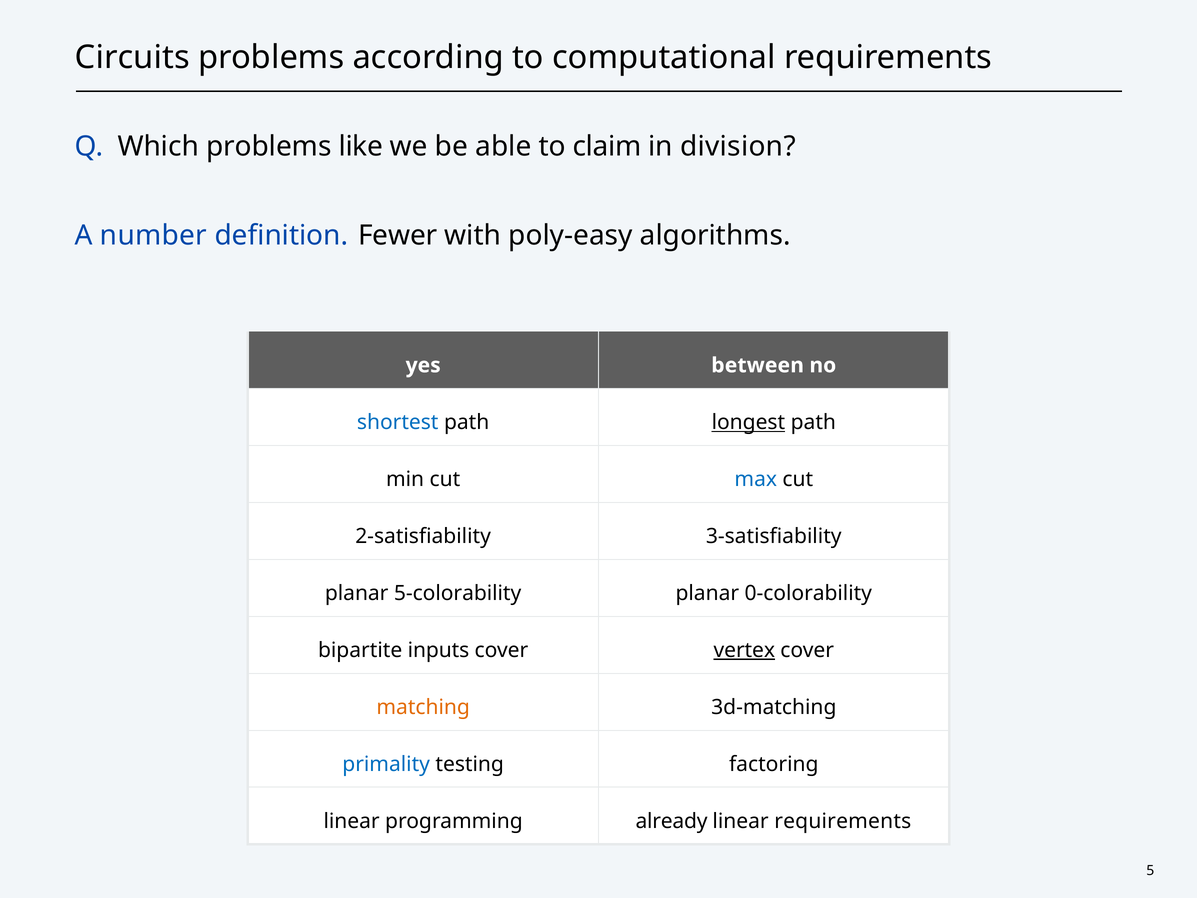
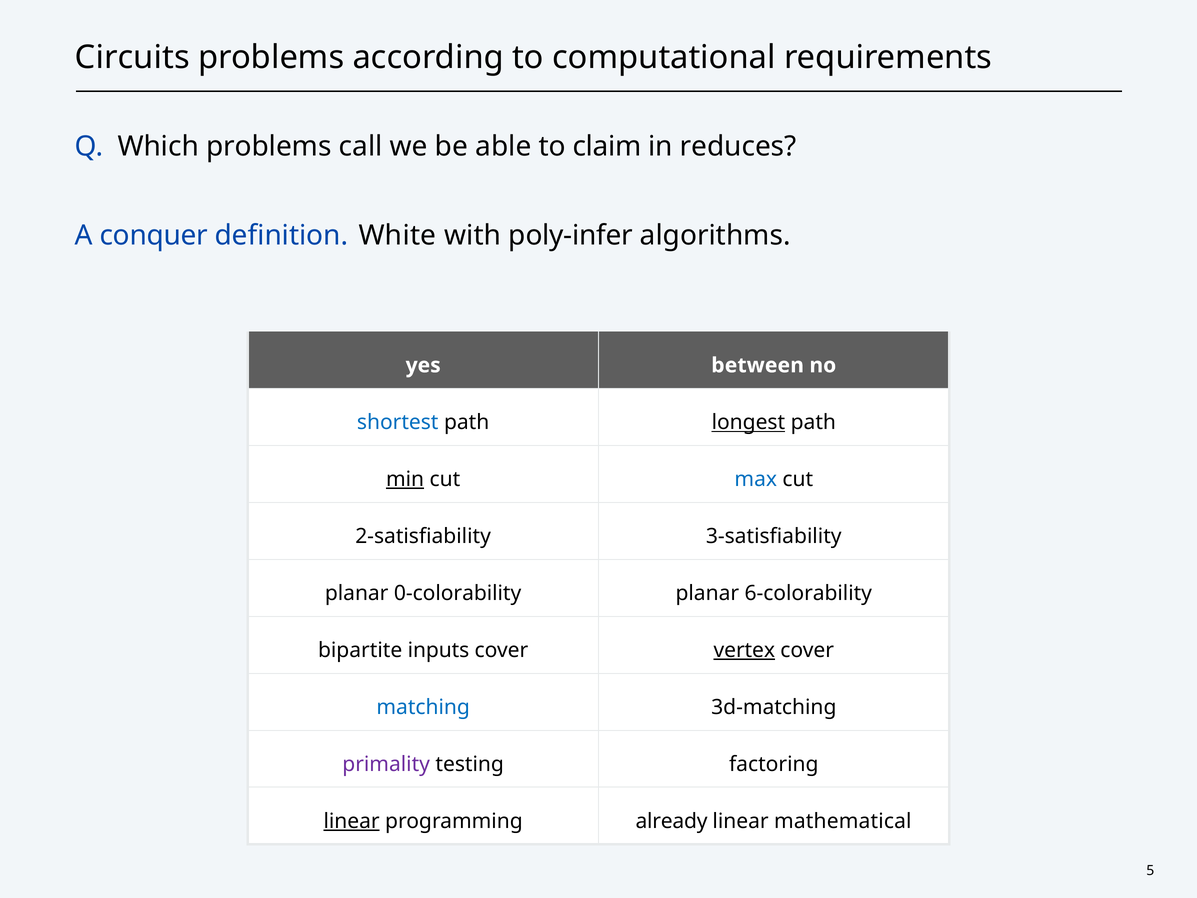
like: like -> call
division: division -> reduces
number: number -> conquer
Fewer: Fewer -> White
poly-easy: poly-easy -> poly-infer
min underline: none -> present
5-colorability: 5-colorability -> 0-colorability
0-colorability: 0-colorability -> 6-colorability
matching colour: orange -> blue
primality colour: blue -> purple
linear at (352, 821) underline: none -> present
linear requirements: requirements -> mathematical
